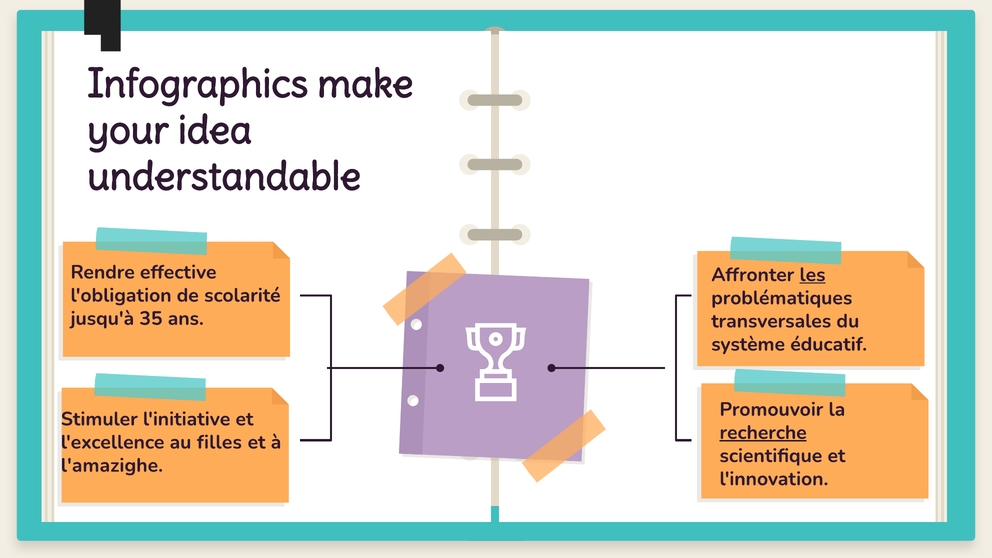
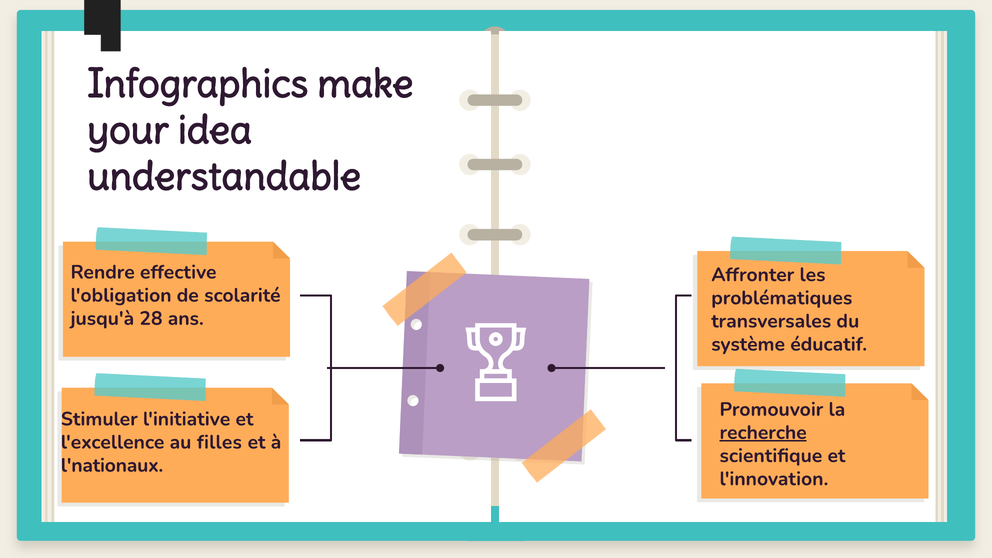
les underline: present -> none
35: 35 -> 28
l'amazighe: l'amazighe -> l'nationaux
